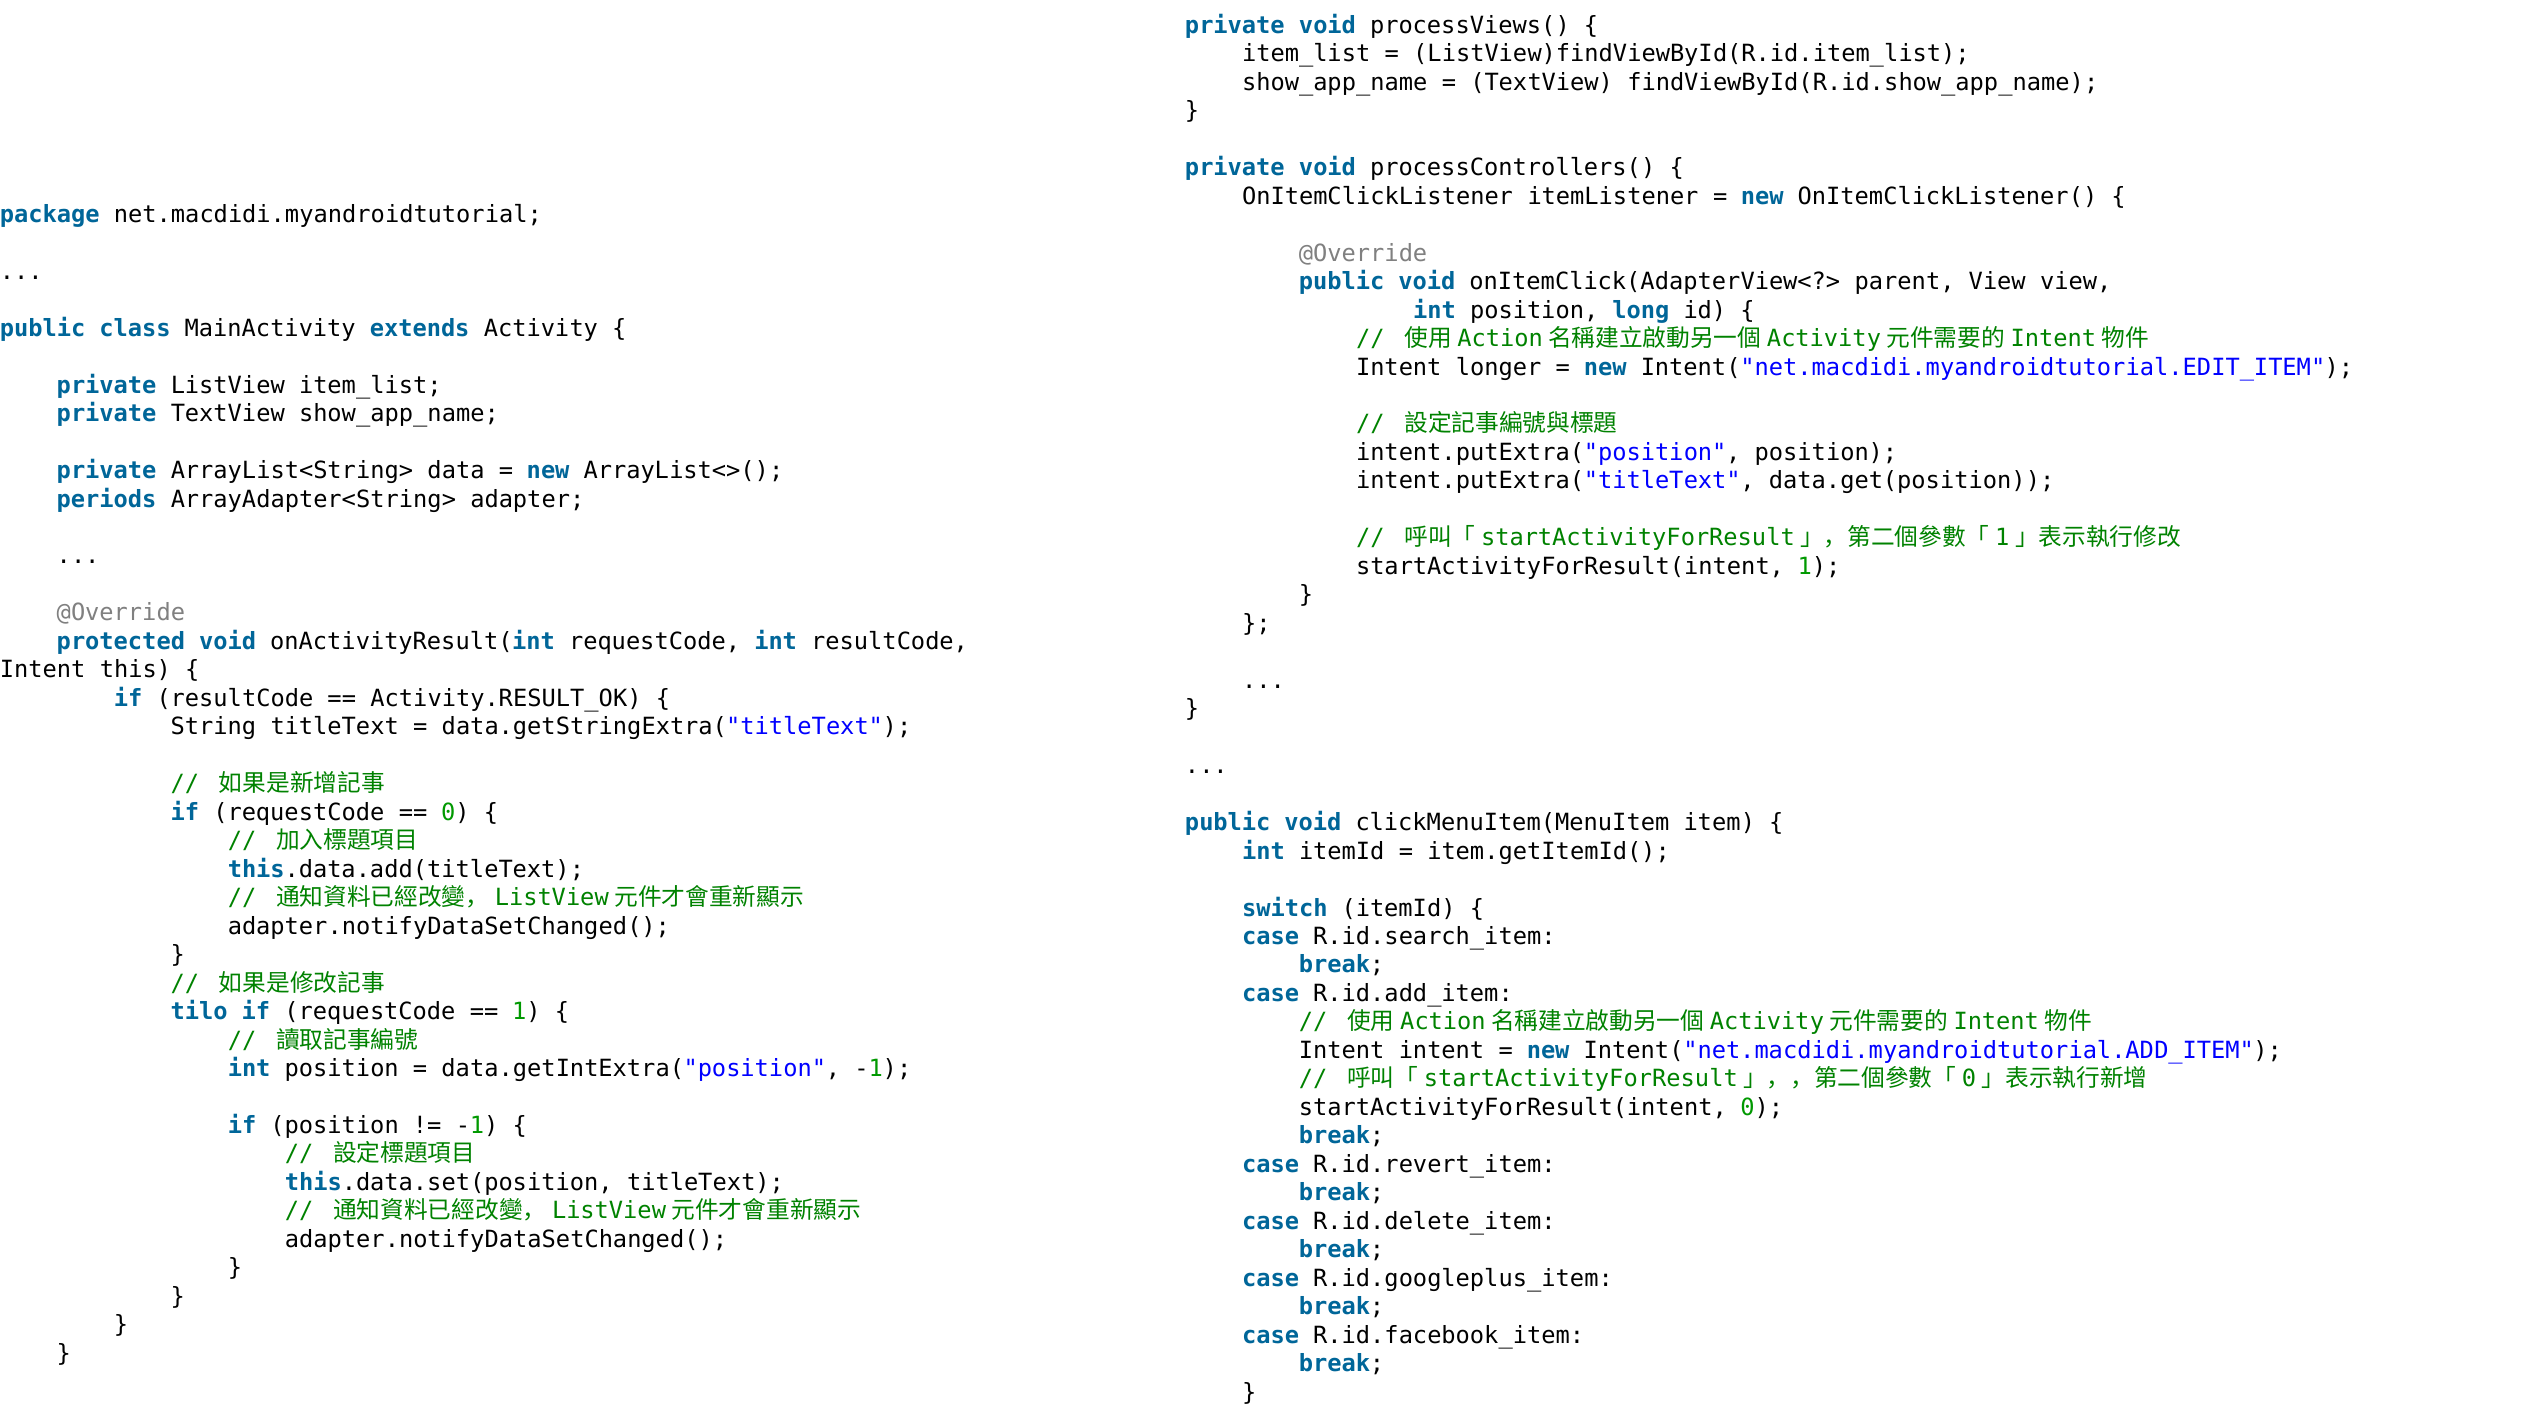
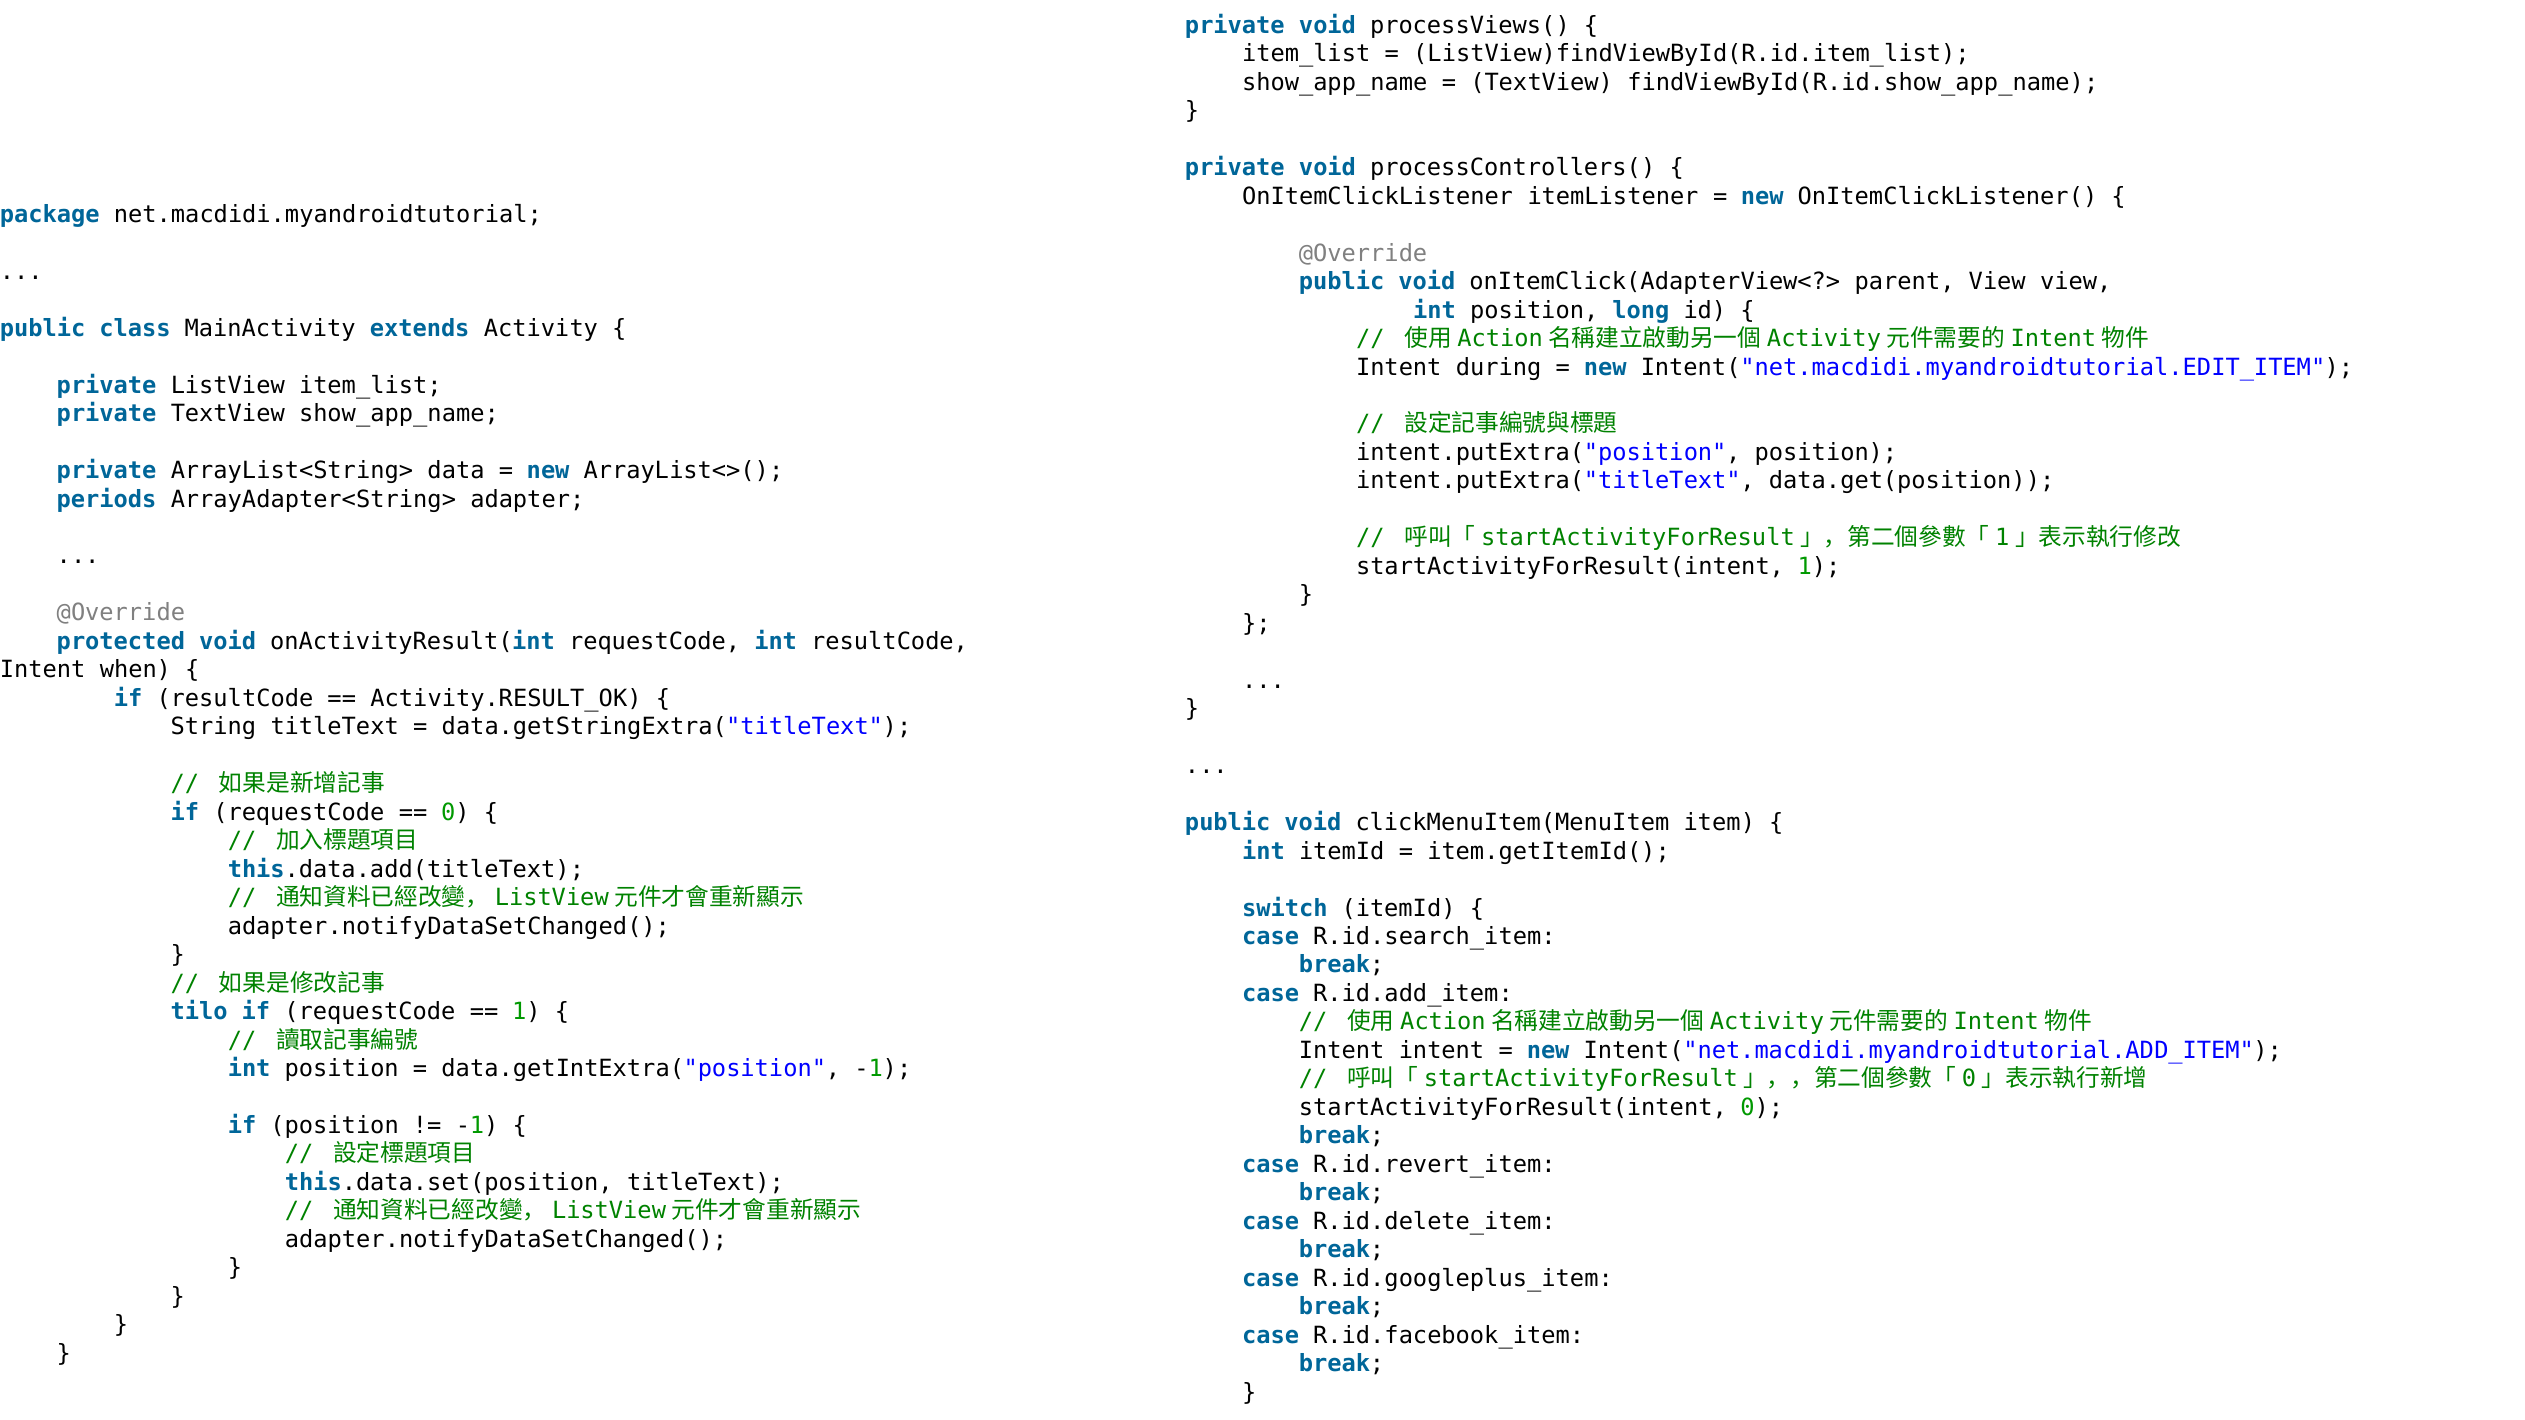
longer: longer -> during
this: this -> when
